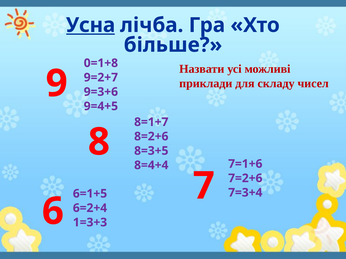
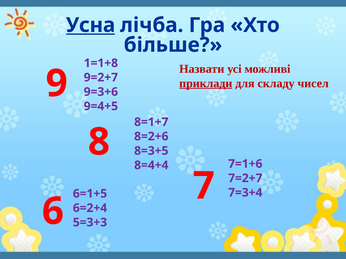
0=1+8: 0=1+8 -> 1=1+8
приклади underline: none -> present
7=2+6: 7=2+6 -> 7=2+7
1=3+3: 1=3+3 -> 5=3+3
